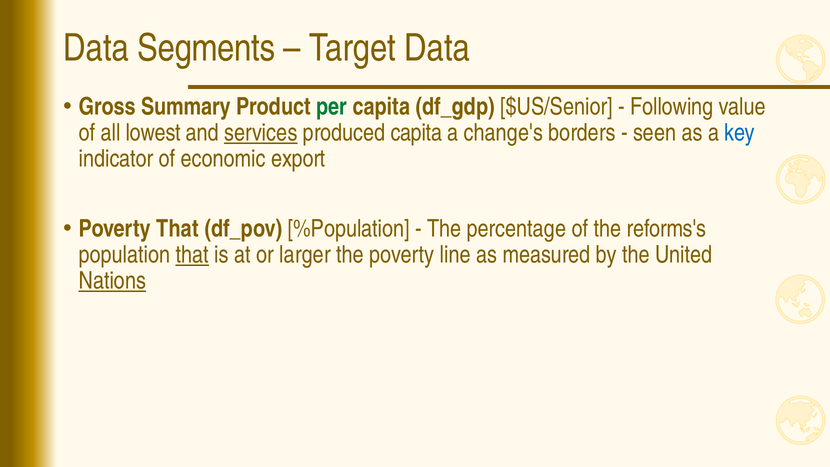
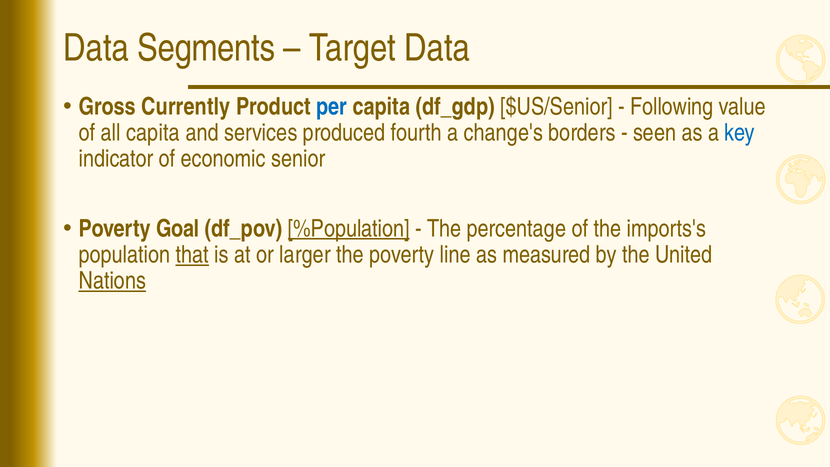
Summary: Summary -> Currently
per colour: green -> blue
all lowest: lowest -> capita
services underline: present -> none
produced capita: capita -> fourth
export: export -> senior
Poverty That: That -> Goal
%Population underline: none -> present
reforms's: reforms's -> imports's
